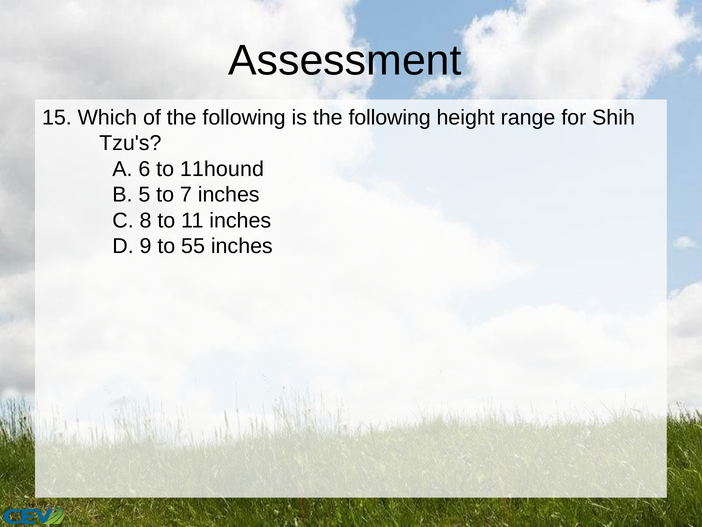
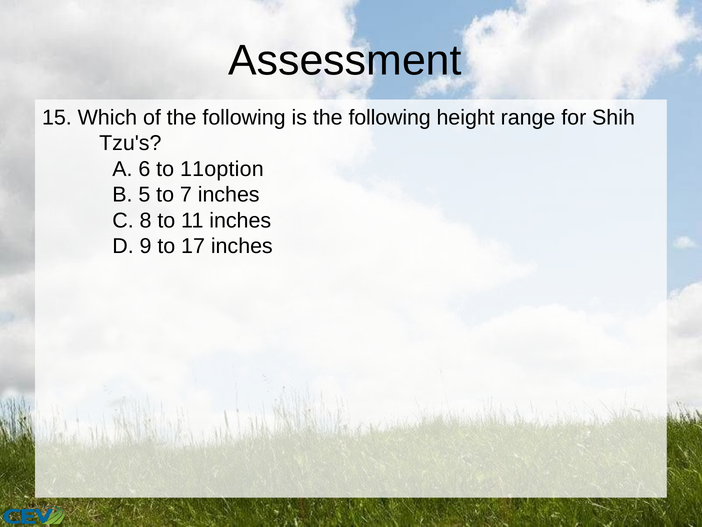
11hound: 11hound -> 11option
55: 55 -> 17
